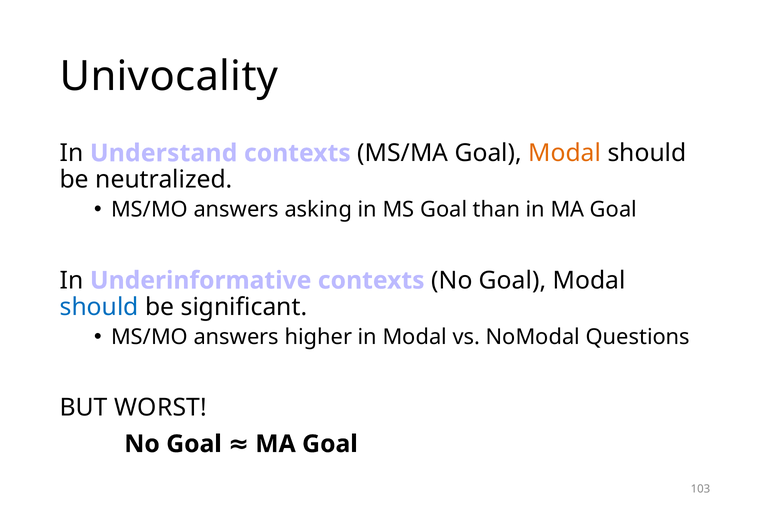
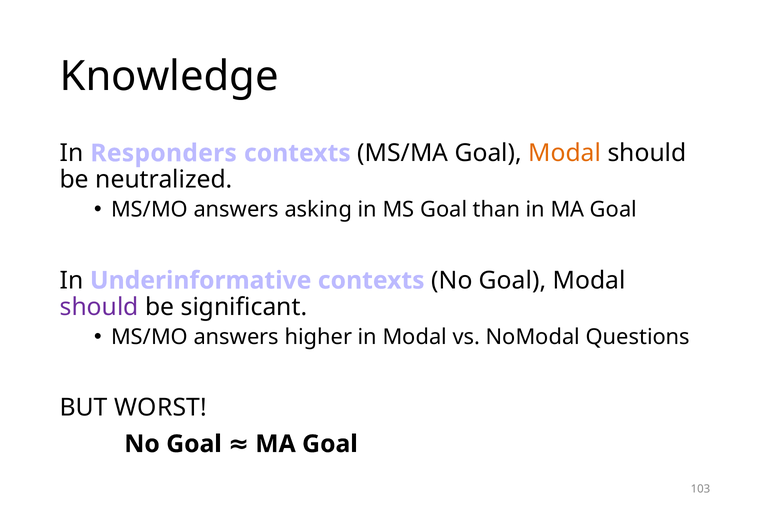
Univocality: Univocality -> Knowledge
Understand: Understand -> Responders
should at (99, 307) colour: blue -> purple
